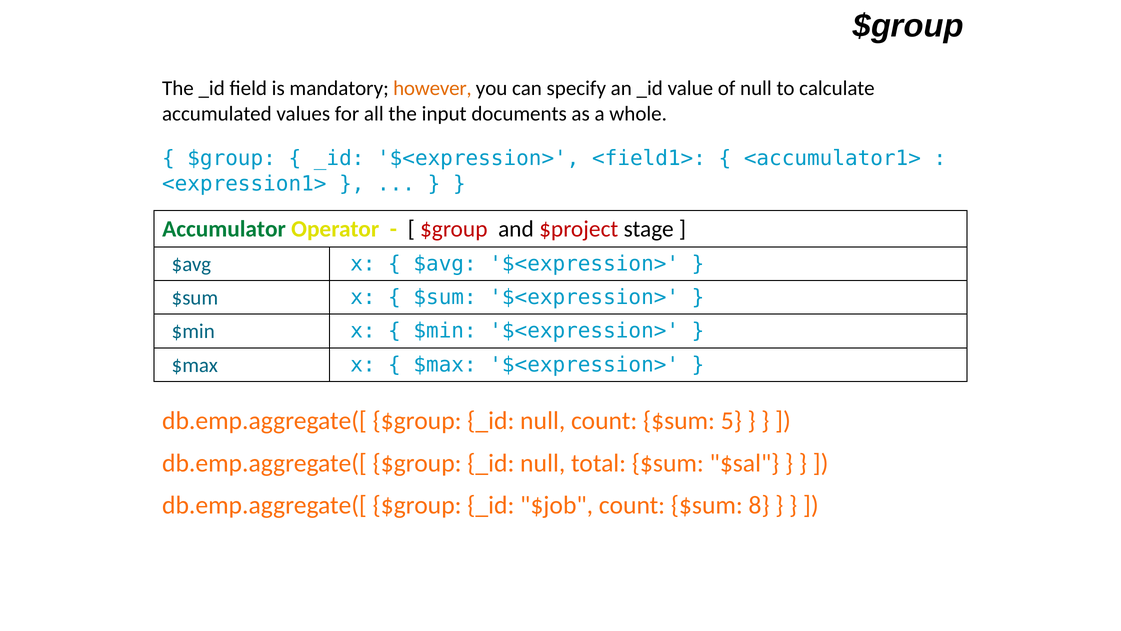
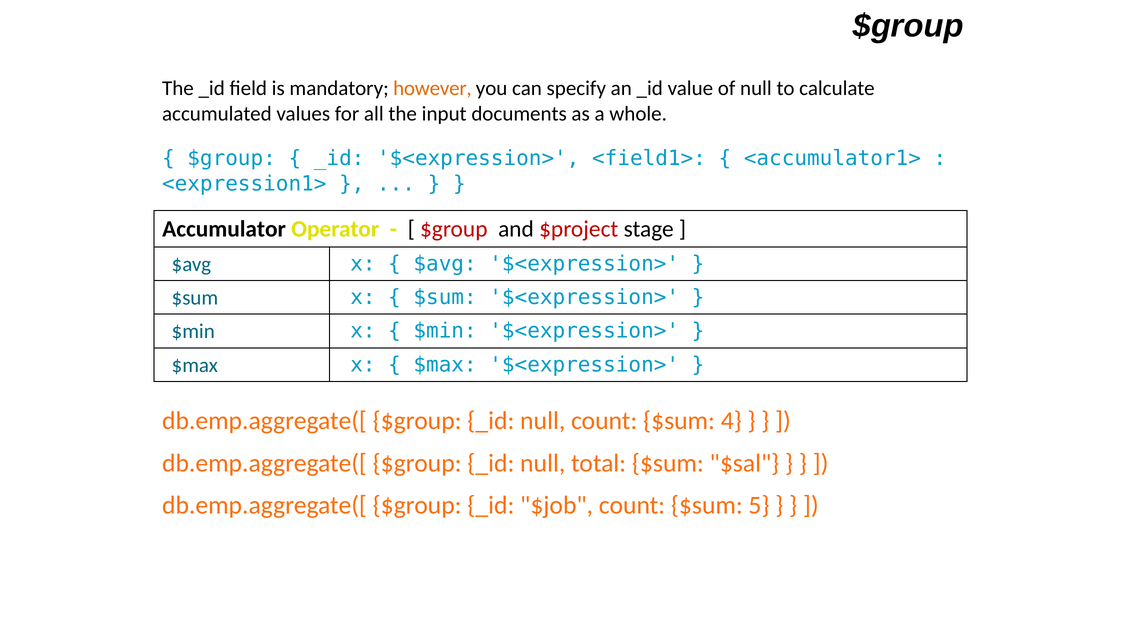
Accumulator colour: green -> black
5: 5 -> 4
8: 8 -> 5
